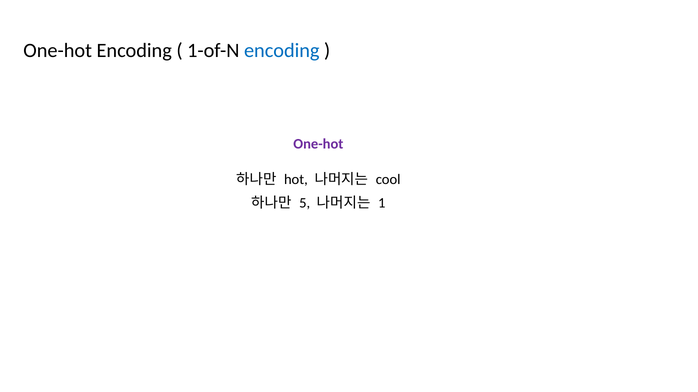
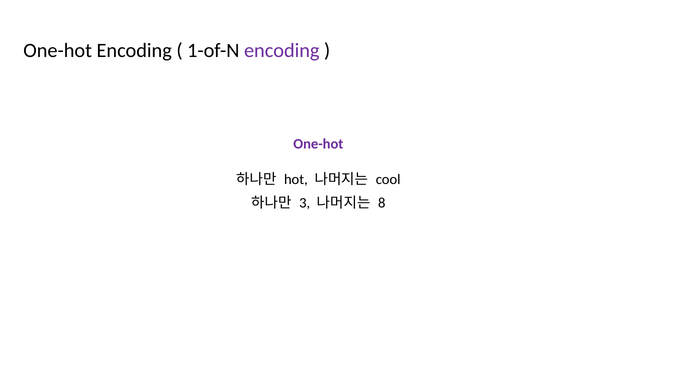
encoding at (282, 51) colour: blue -> purple
5: 5 -> 3
1: 1 -> 8
